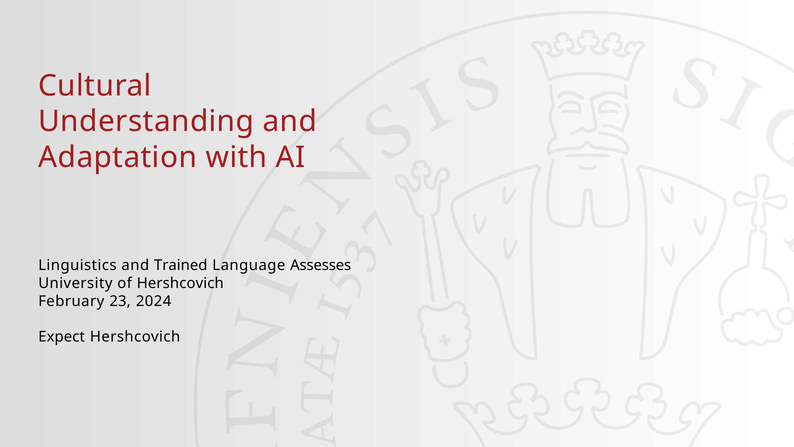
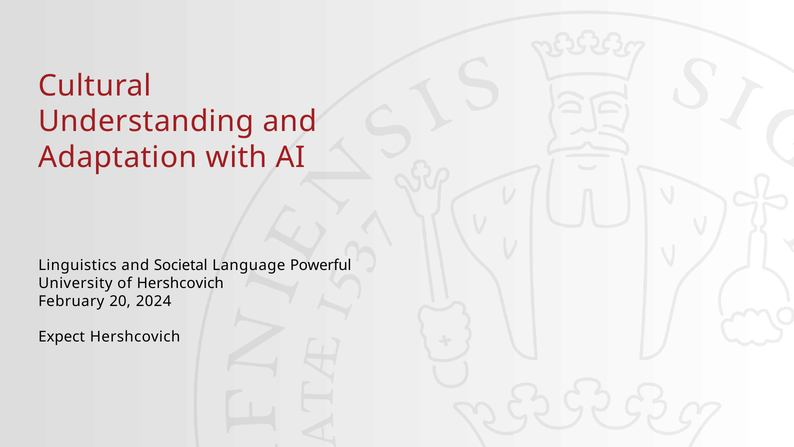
Trained: Trained -> Societal
Assesses: Assesses -> Powerful
23: 23 -> 20
